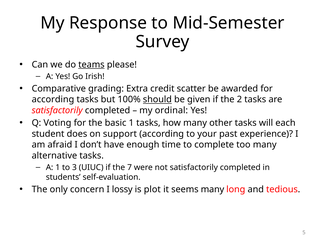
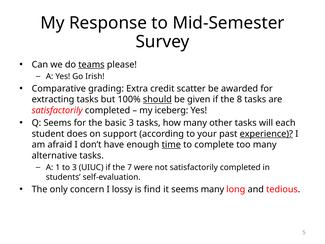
according at (53, 99): according -> extracting
2: 2 -> 8
ordinal: ordinal -> iceberg
Q Voting: Voting -> Seems
basic 1: 1 -> 3
experience underline: none -> present
time underline: none -> present
plot: plot -> find
